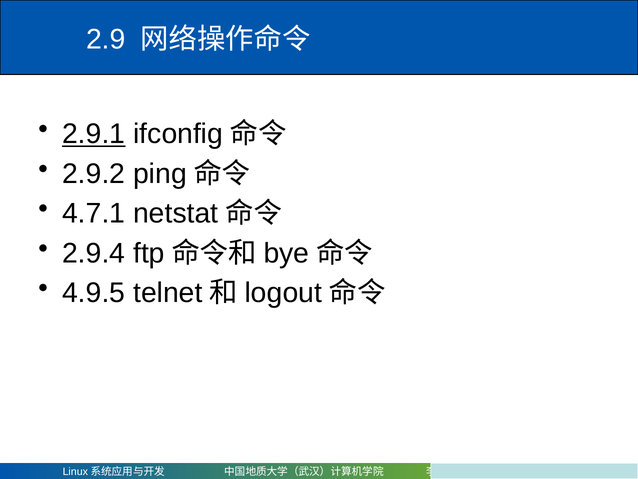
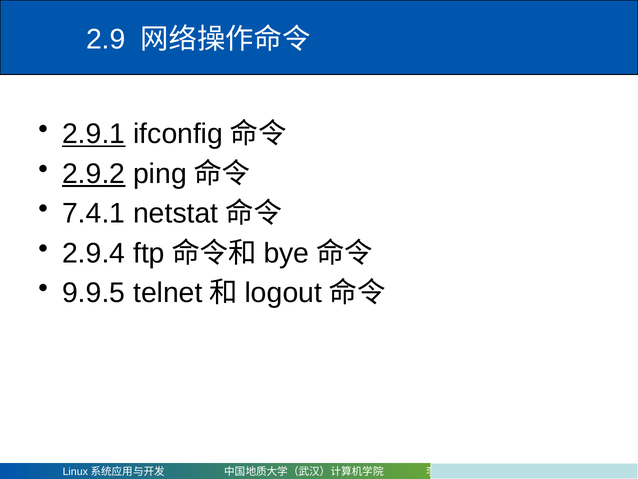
2.9.2 underline: none -> present
4.7.1: 4.7.1 -> 7.4.1
4.9.5: 4.9.5 -> 9.9.5
